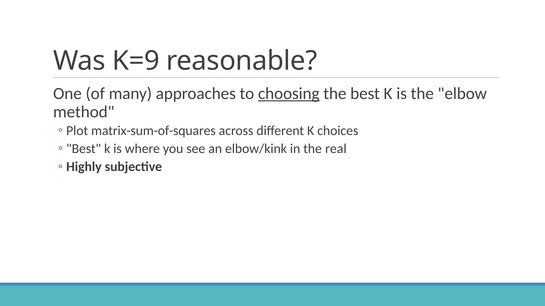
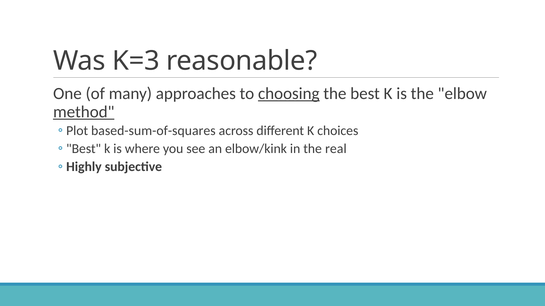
K=9: K=9 -> K=3
method underline: none -> present
matrix-sum-of-squares: matrix-sum-of-squares -> based-sum-of-squares
